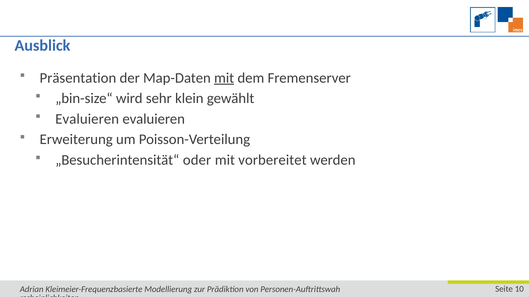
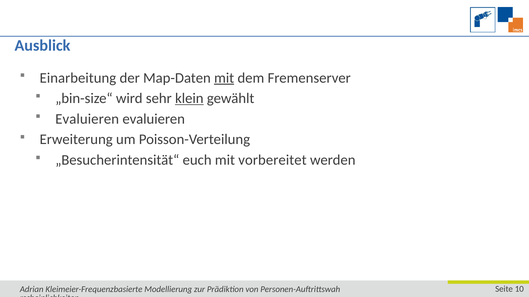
Präsentation: Präsentation -> Einarbeitung
klein underline: none -> present
oder: oder -> euch
